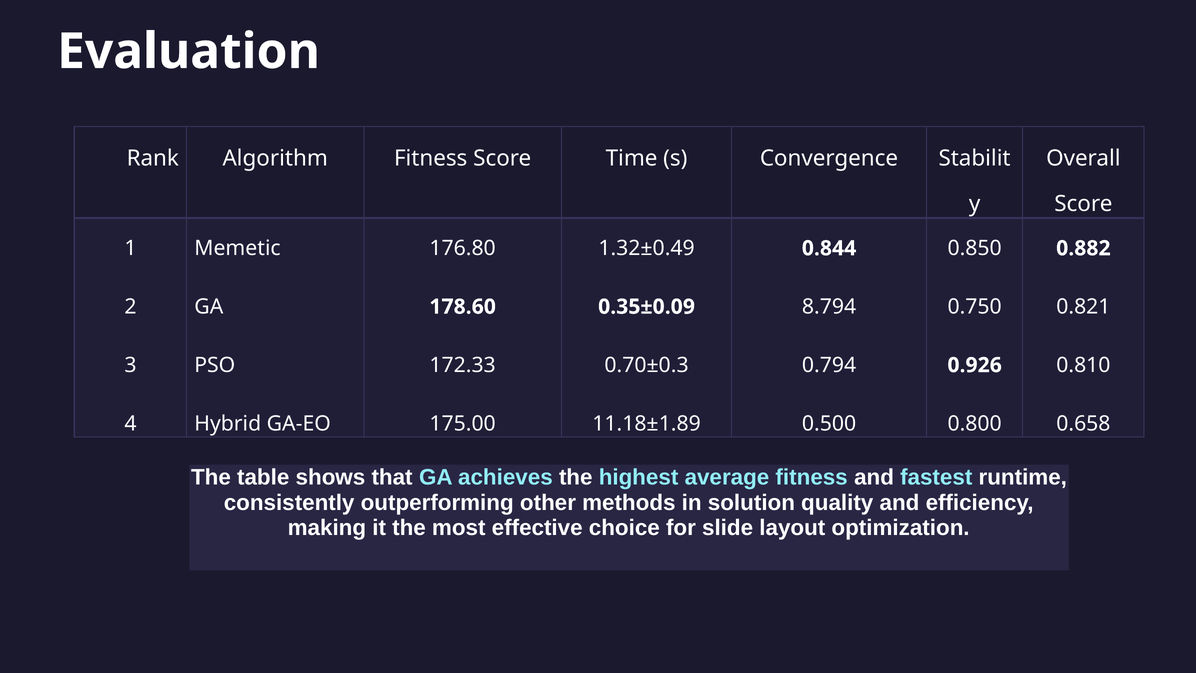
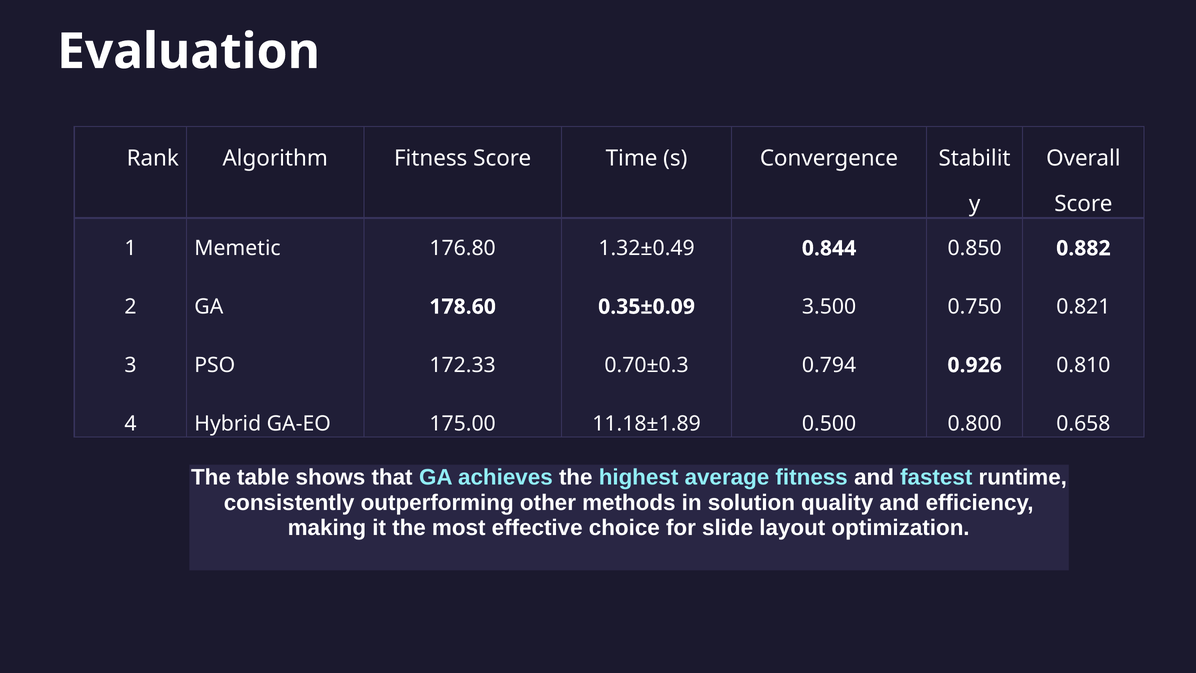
8.794: 8.794 -> 3.500
